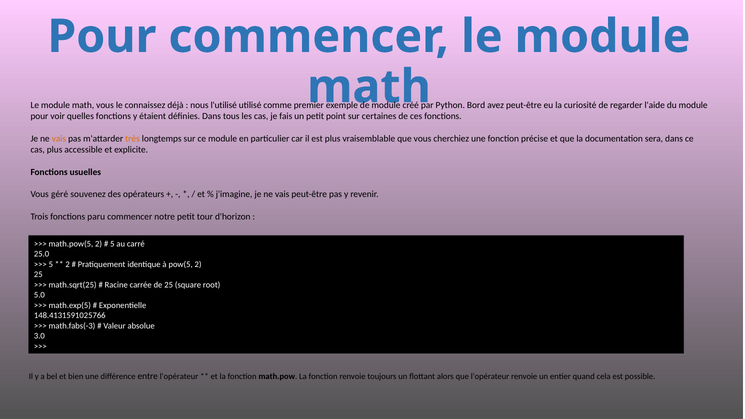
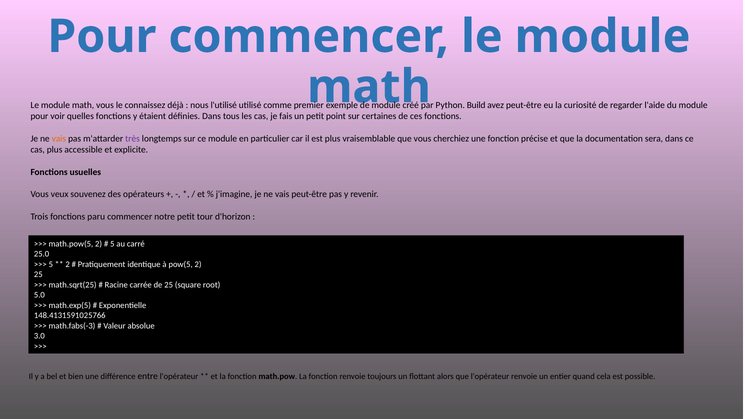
Bord: Bord -> Build
très colour: orange -> purple
géré: géré -> veux
